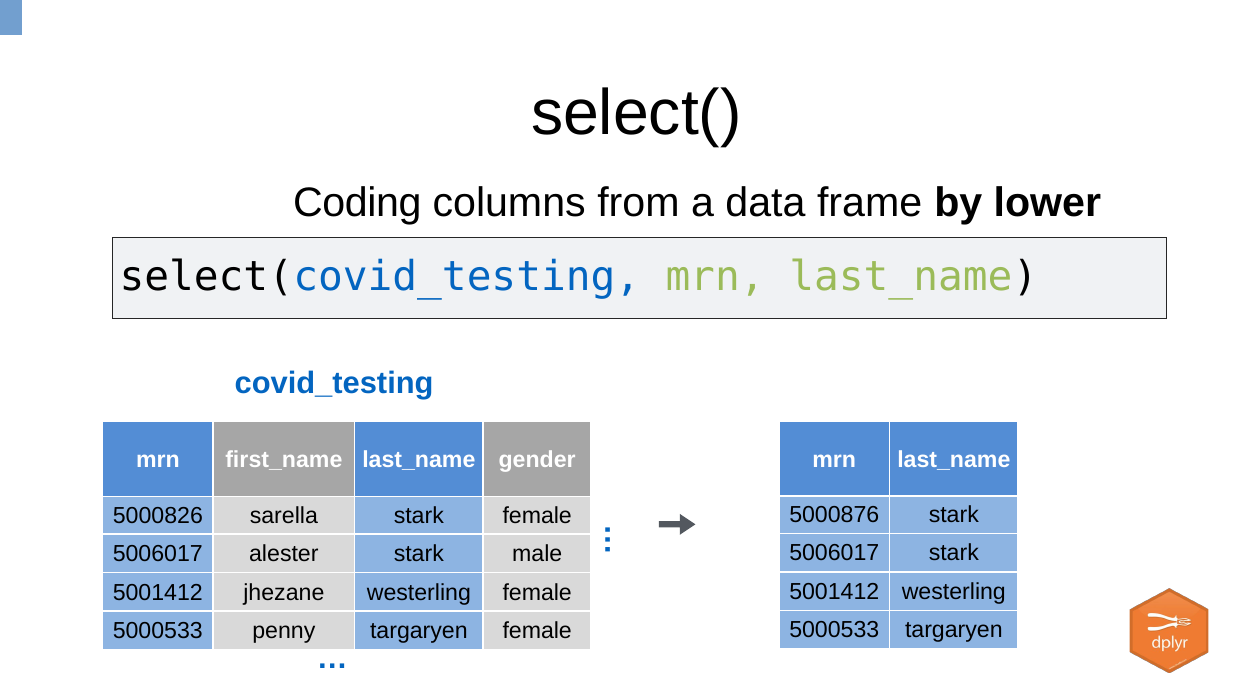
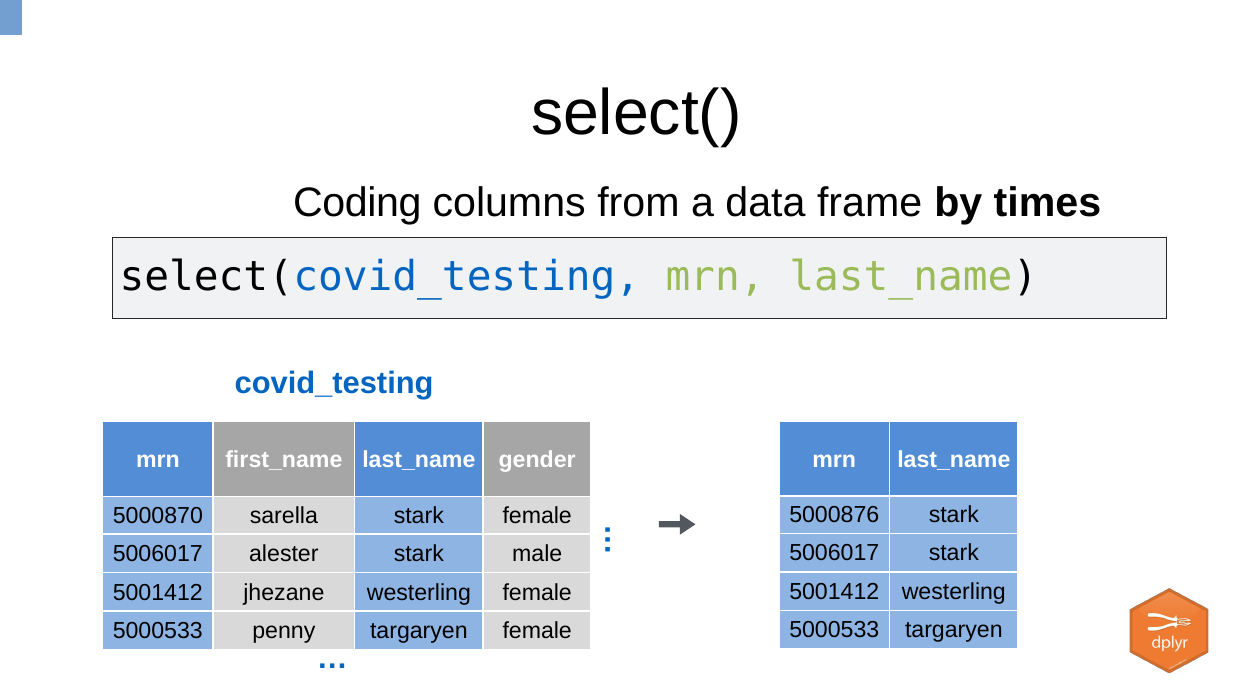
lower: lower -> times
5000826: 5000826 -> 5000870
